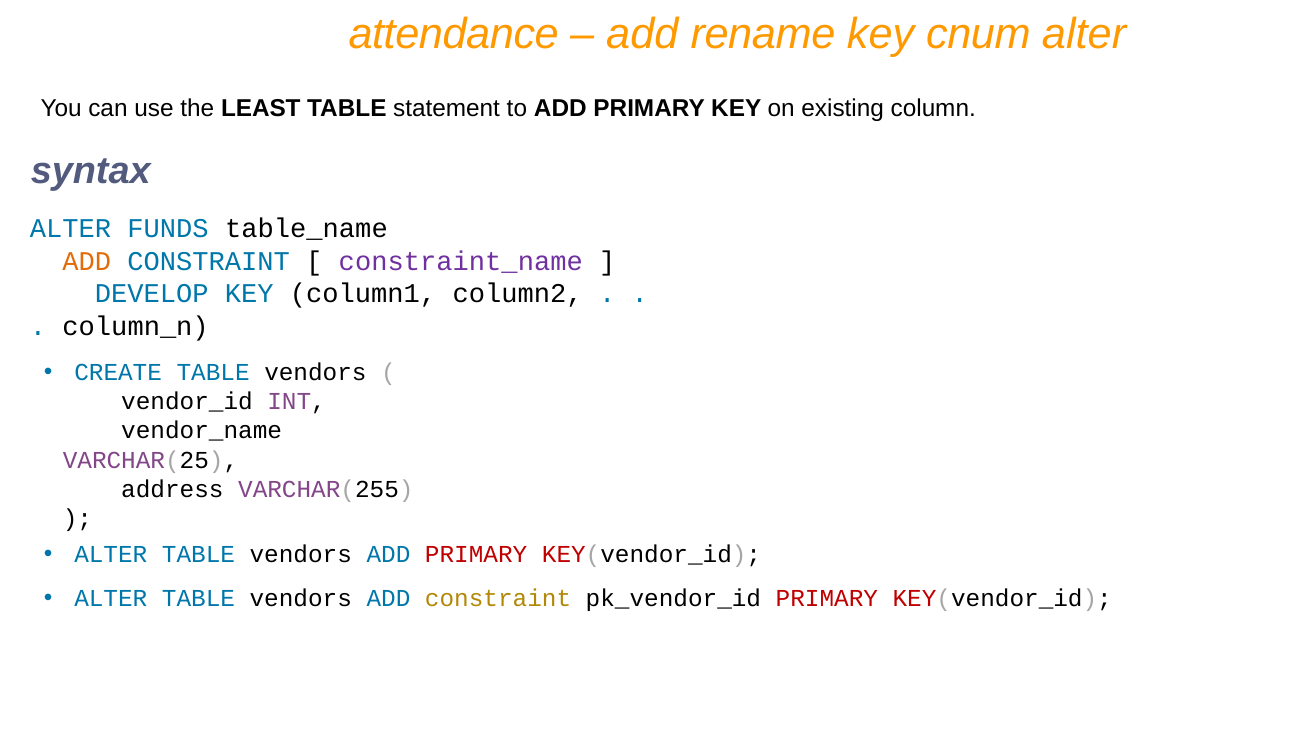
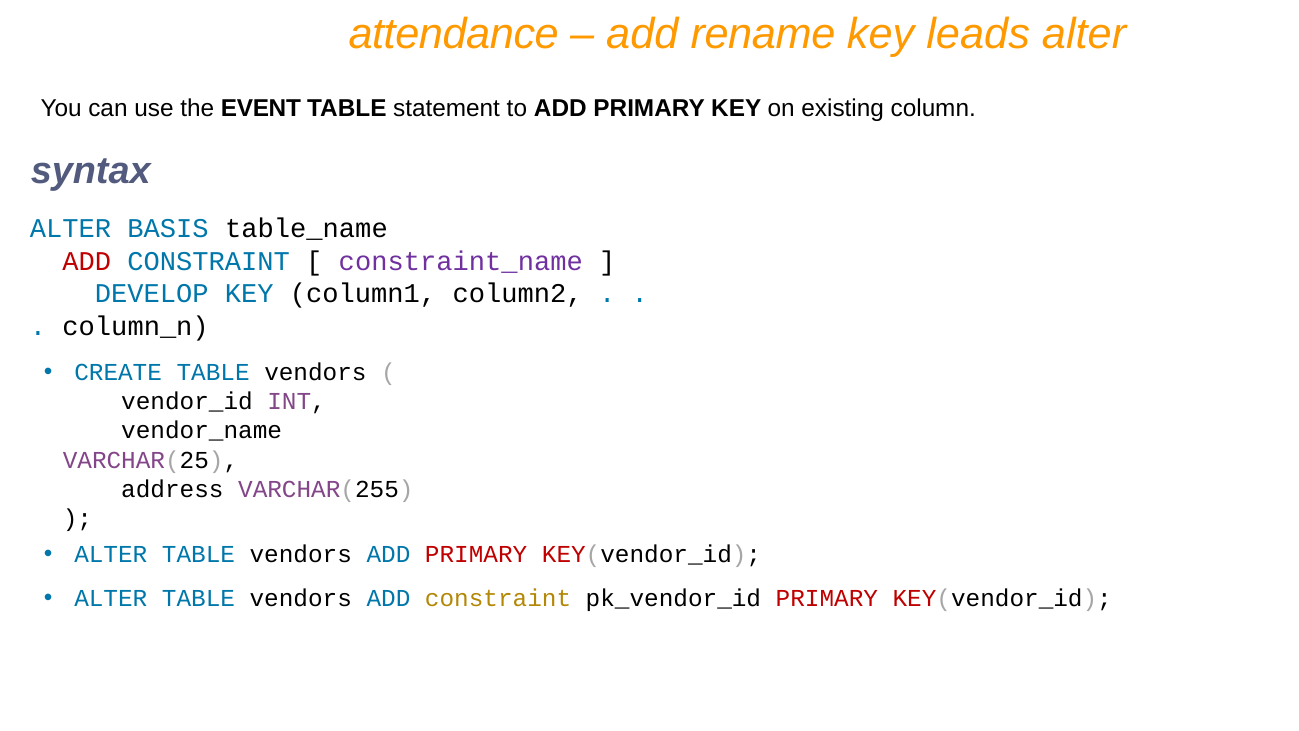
cnum: cnum -> leads
LEAST: LEAST -> EVENT
FUNDS: FUNDS -> BASIS
ADD at (87, 261) colour: orange -> red
